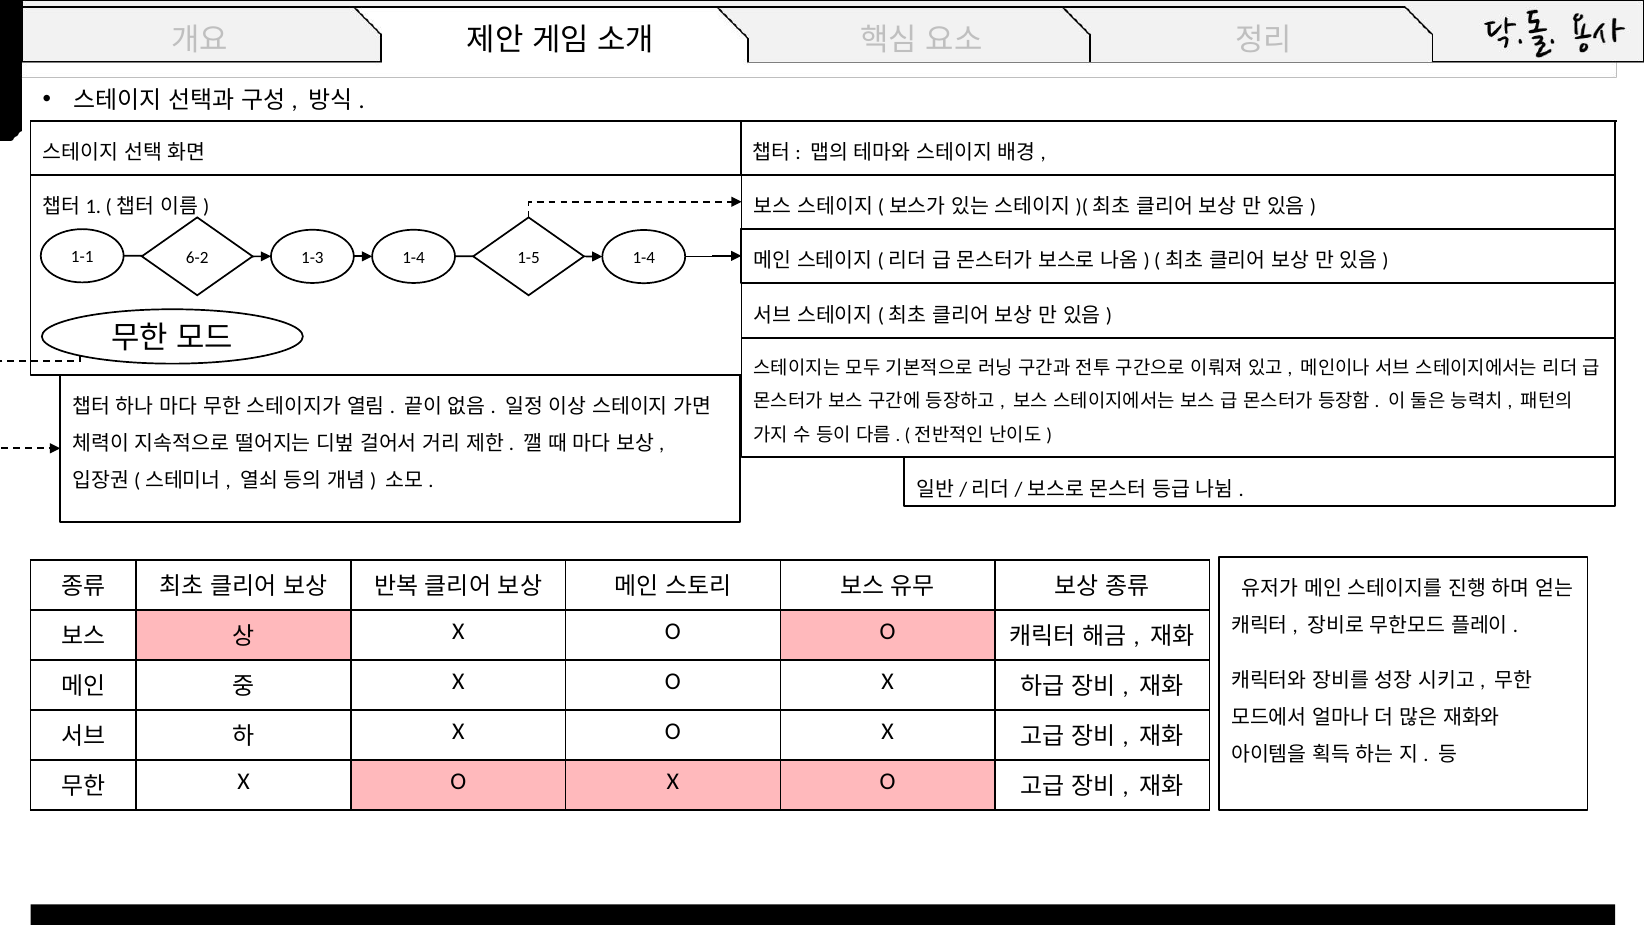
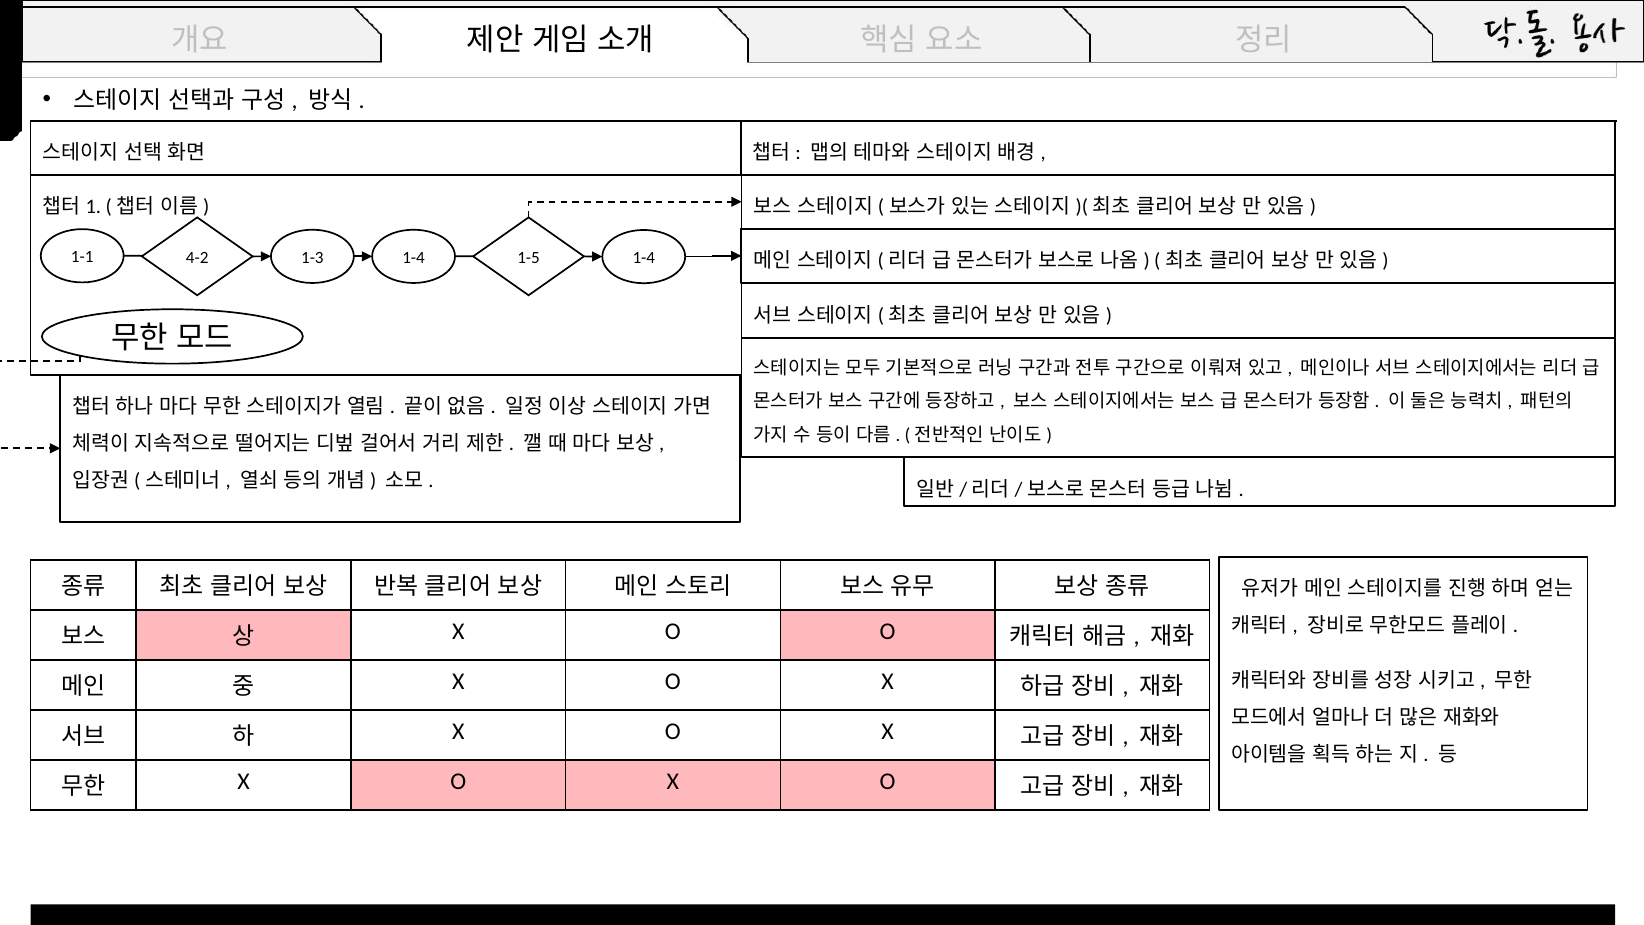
6-2: 6-2 -> 4-2
